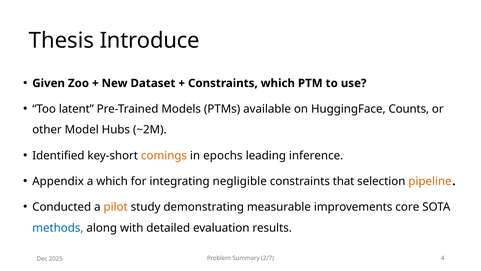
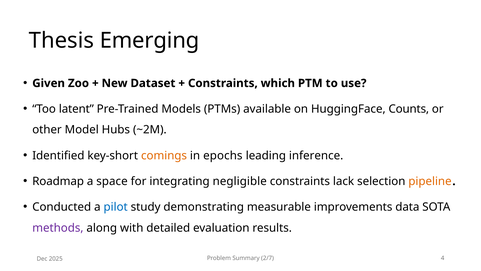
Introduce: Introduce -> Emerging
Appendix: Appendix -> Roadmap
a which: which -> space
that: that -> lack
pilot colour: orange -> blue
core: core -> data
methods colour: blue -> purple
